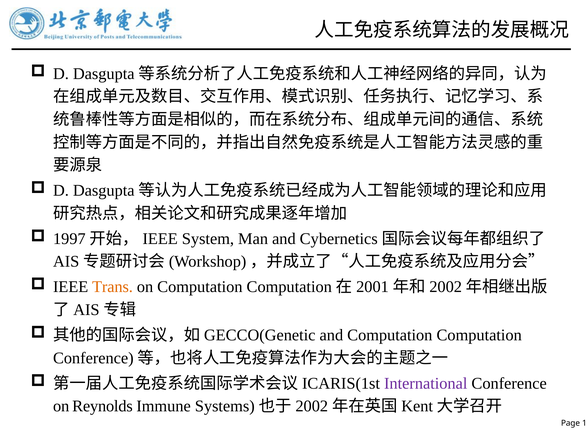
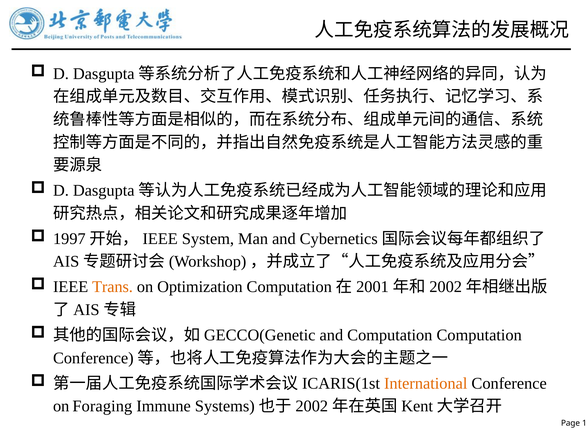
on Computation: Computation -> Optimization
International colour: purple -> orange
Reynolds: Reynolds -> Foraging
